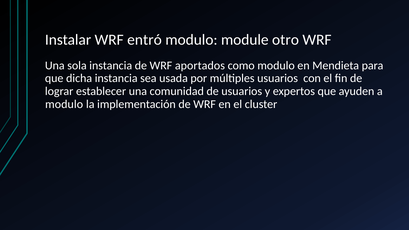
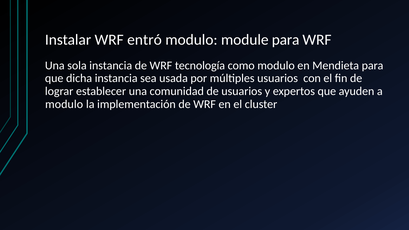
module otro: otro -> para
aportados: aportados -> tecnología
